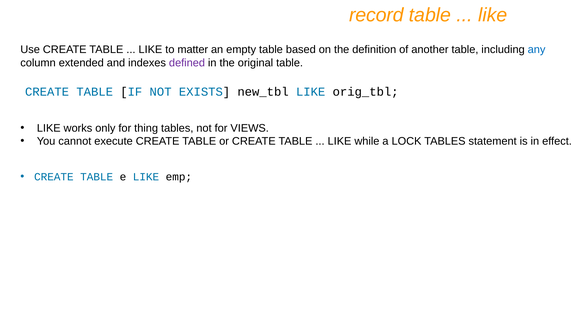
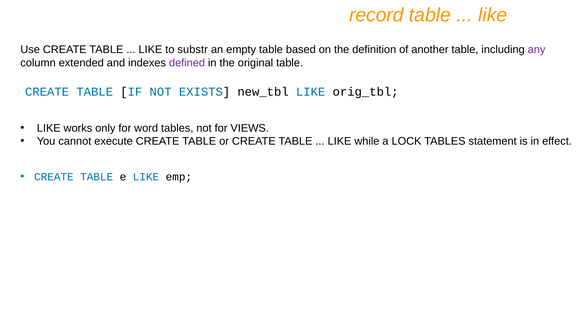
matter: matter -> substr
any colour: blue -> purple
thing: thing -> word
